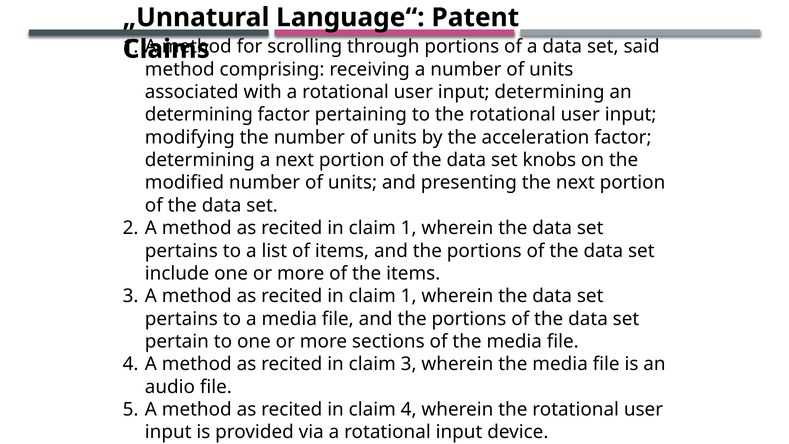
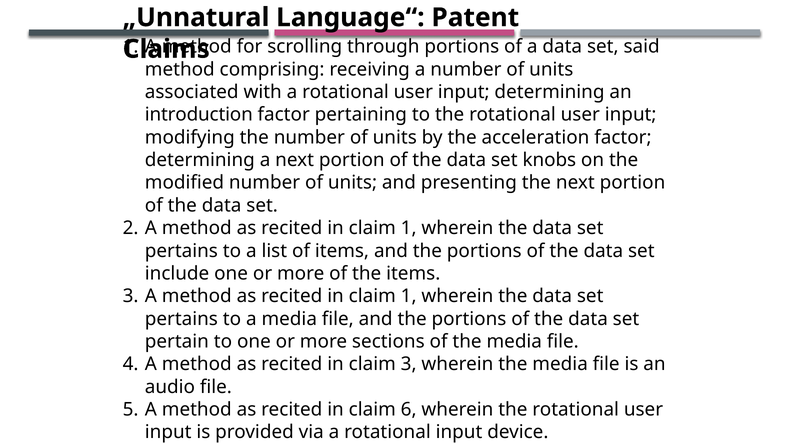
determining at (199, 115): determining -> introduction
claim 4: 4 -> 6
